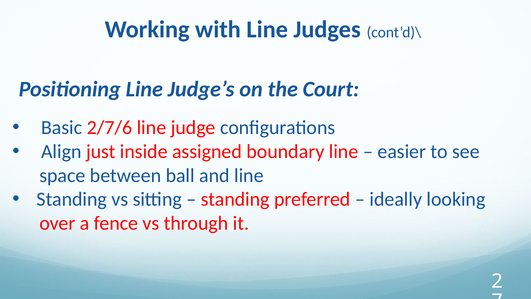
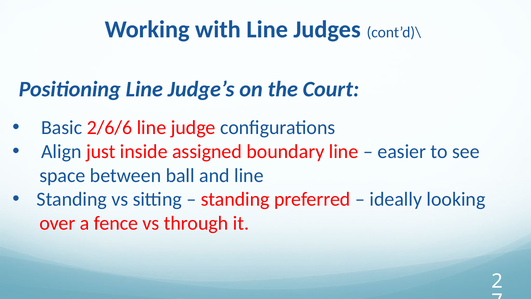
2/7/6: 2/7/6 -> 2/6/6
